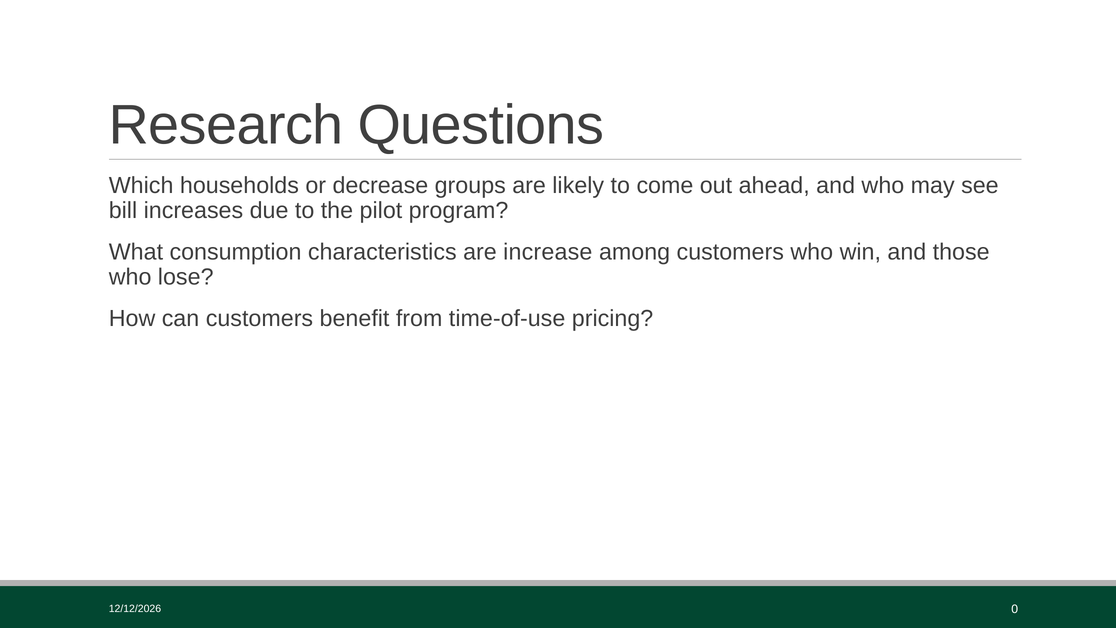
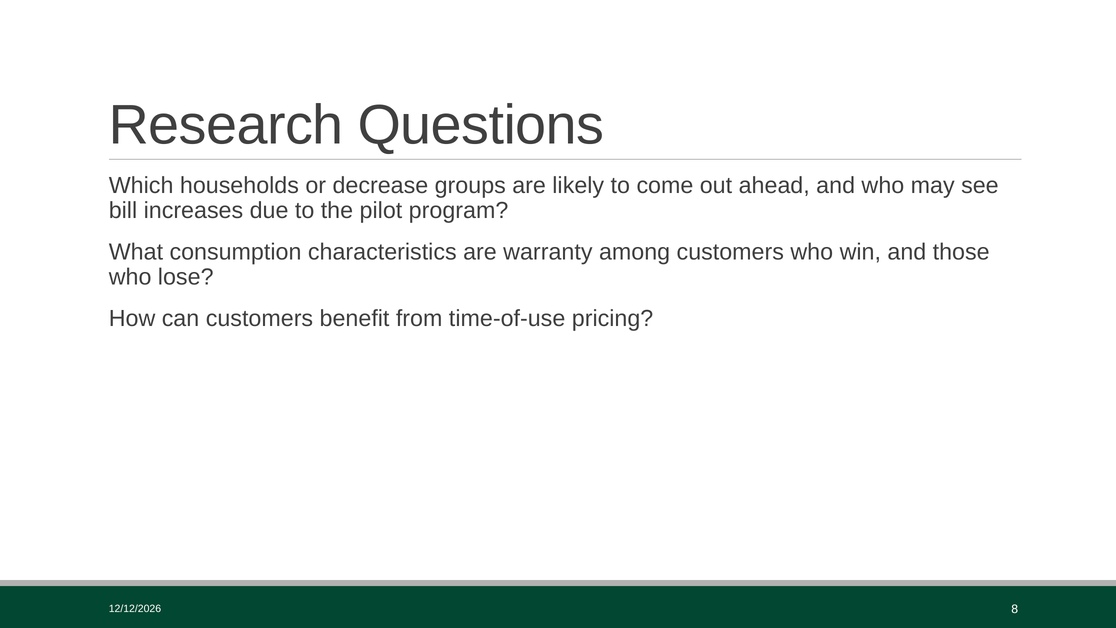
increase: increase -> warranty
0: 0 -> 8
